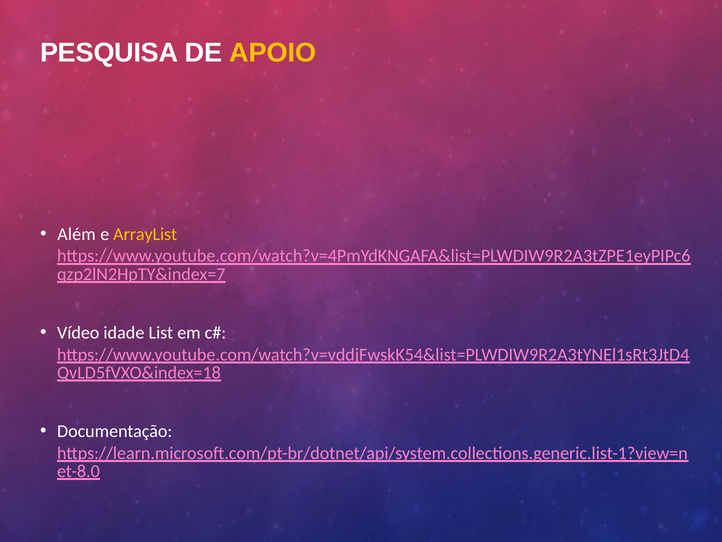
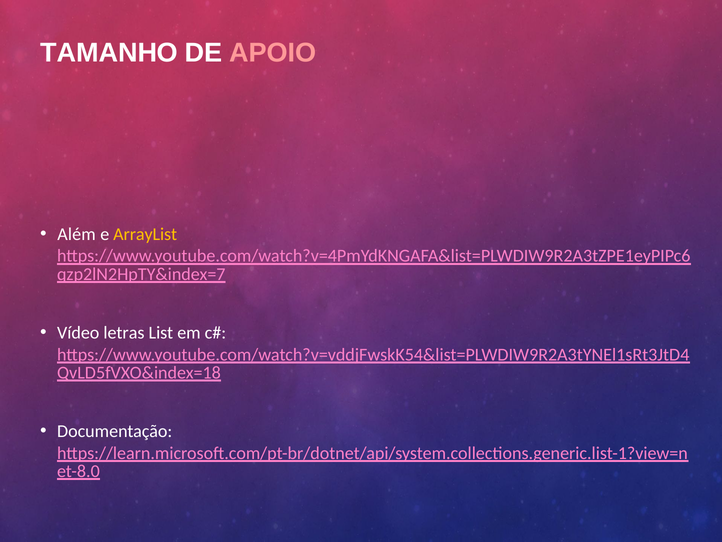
PESQUISA: PESQUISA -> TAMANHO
APOIO colour: yellow -> pink
idade: idade -> letras
